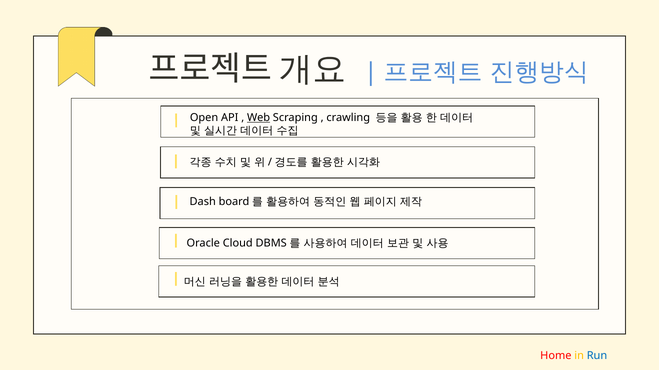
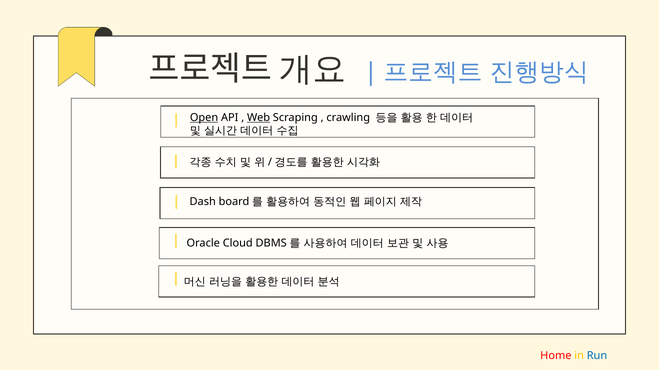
Open underline: none -> present
